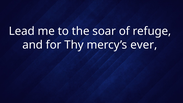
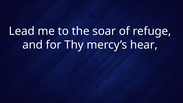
ever: ever -> hear
